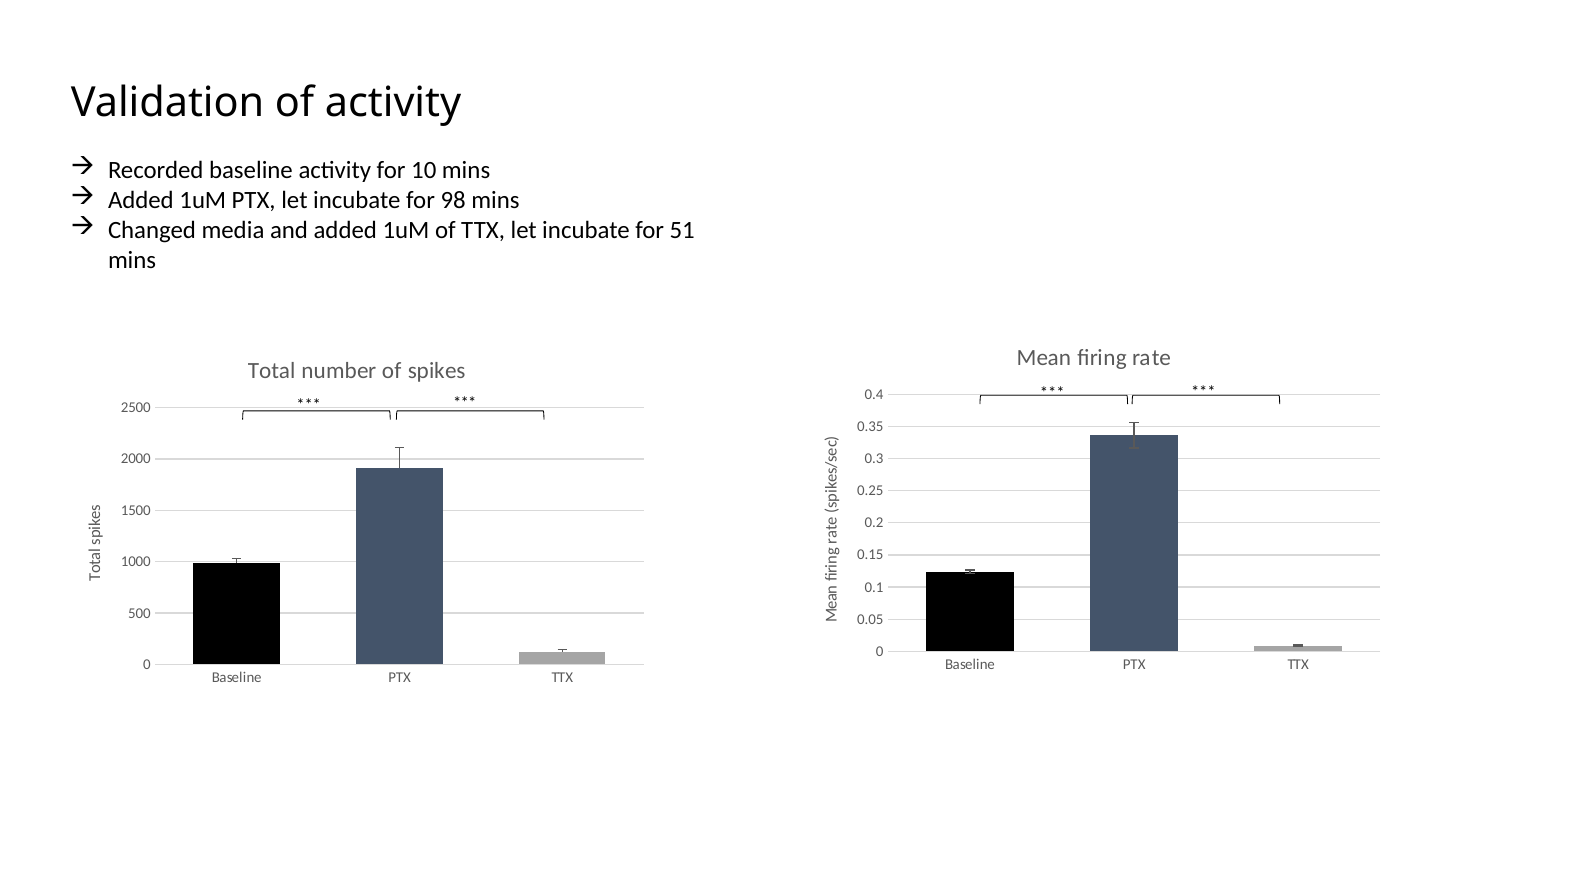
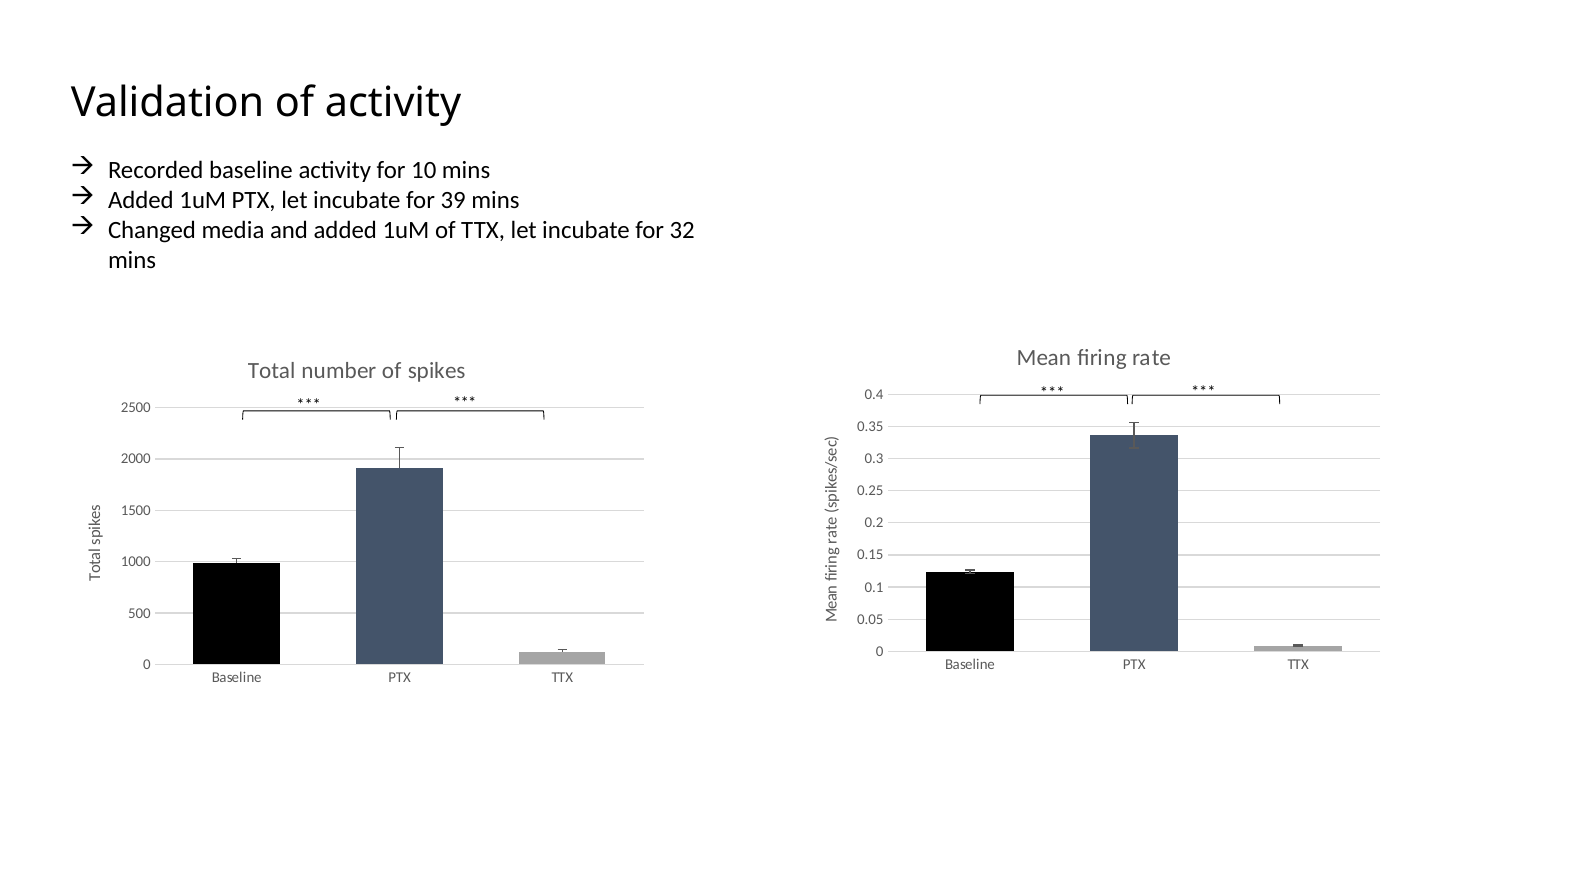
98: 98 -> 39
51: 51 -> 32
